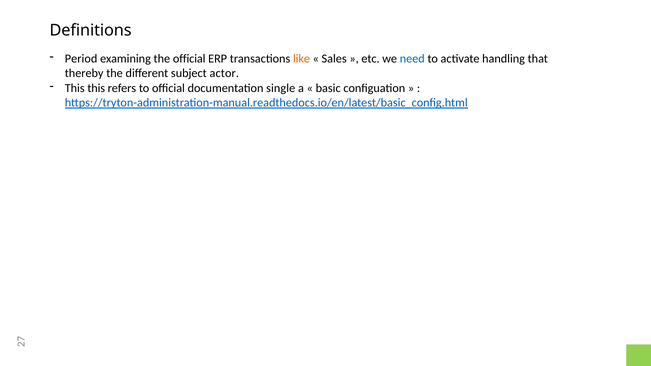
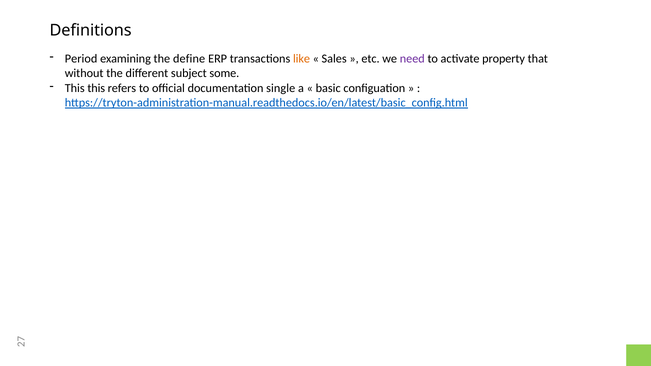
the official: official -> define
need colour: blue -> purple
handling: handling -> property
thereby: thereby -> without
actor: actor -> some
